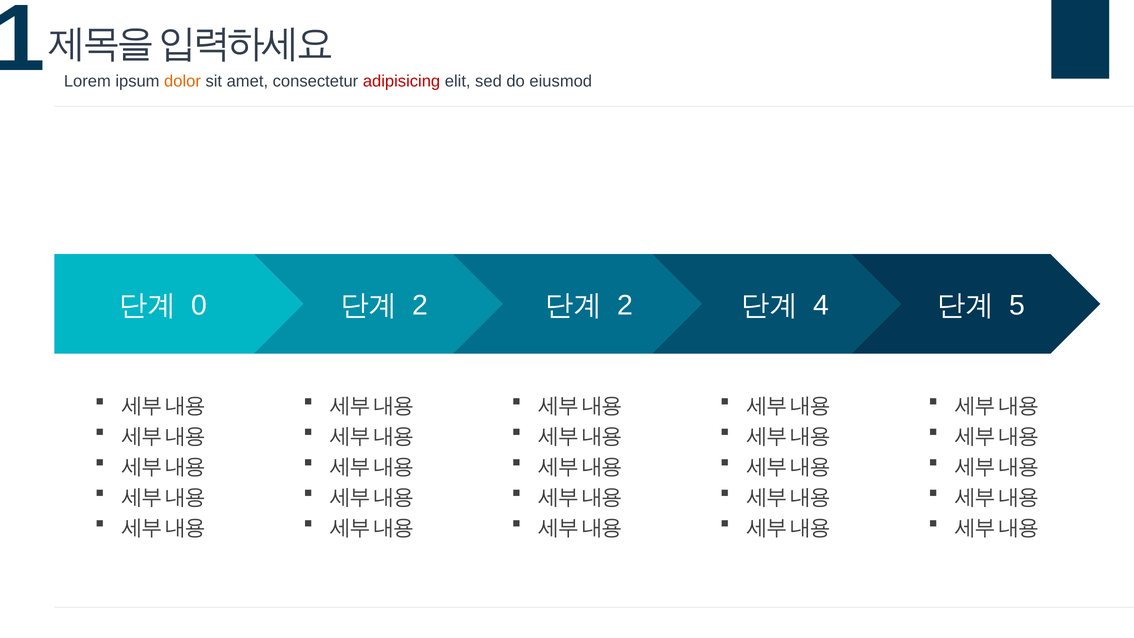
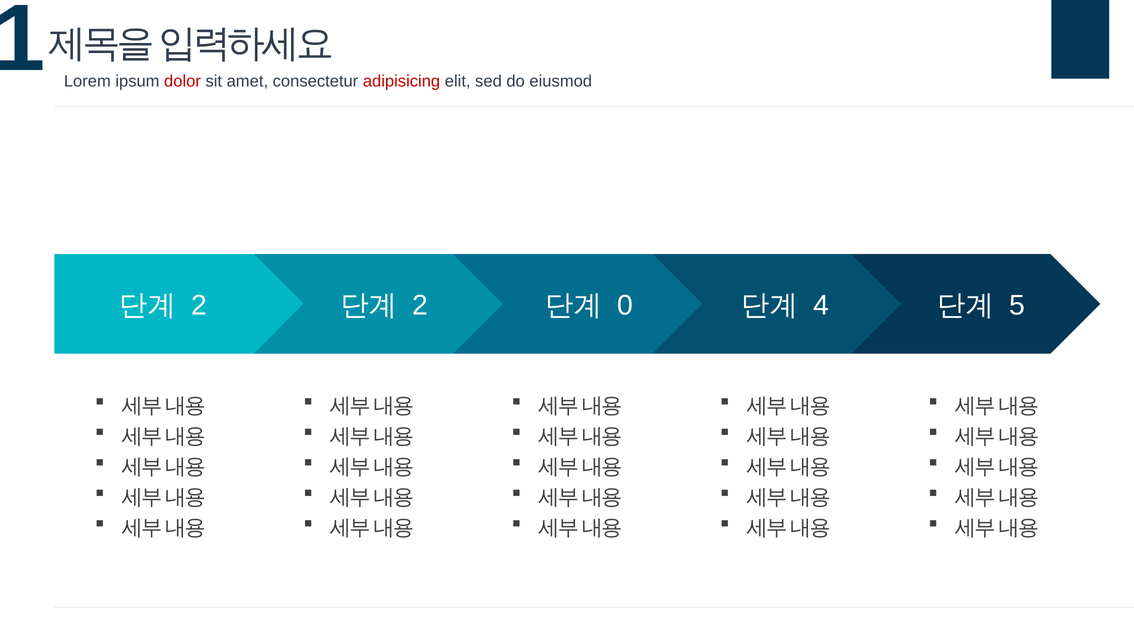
dolor colour: orange -> red
0 at (199, 305): 0 -> 2
2 at (625, 305): 2 -> 0
